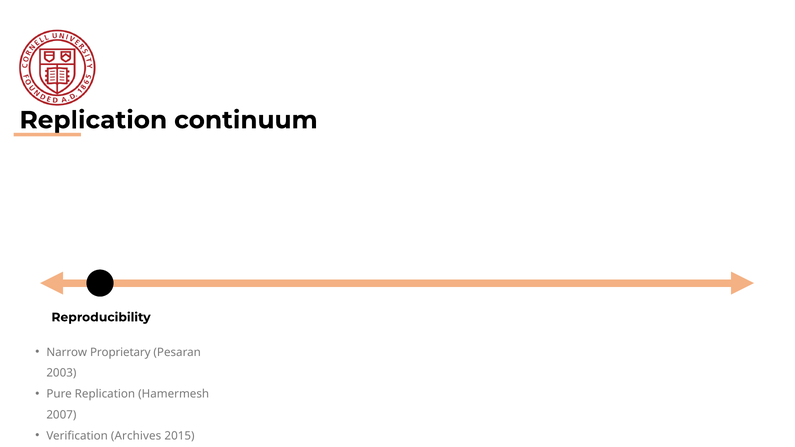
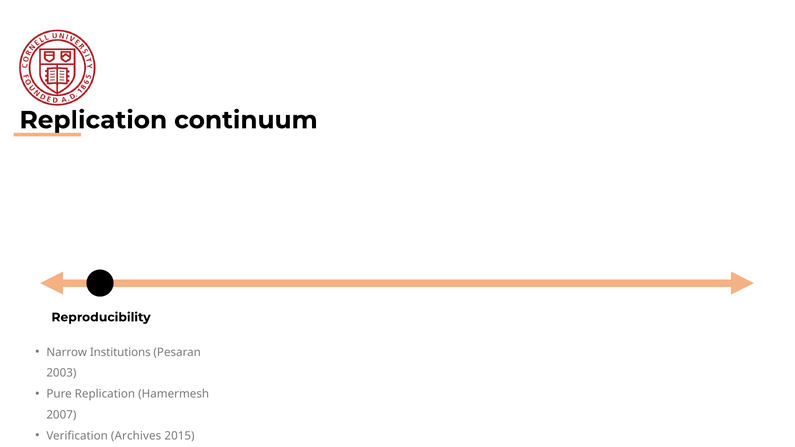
Proprietary: Proprietary -> Institutions
